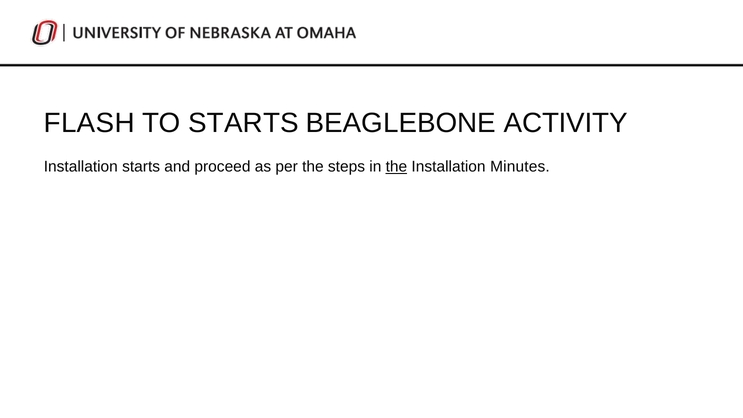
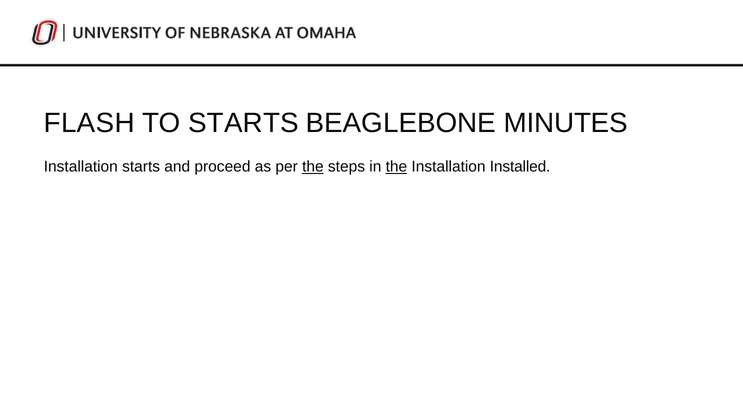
ACTIVITY: ACTIVITY -> MINUTES
the at (313, 167) underline: none -> present
Minutes: Minutes -> Installed
